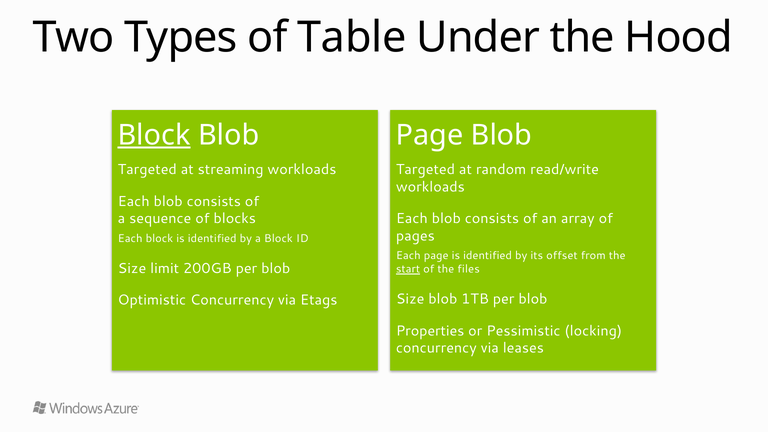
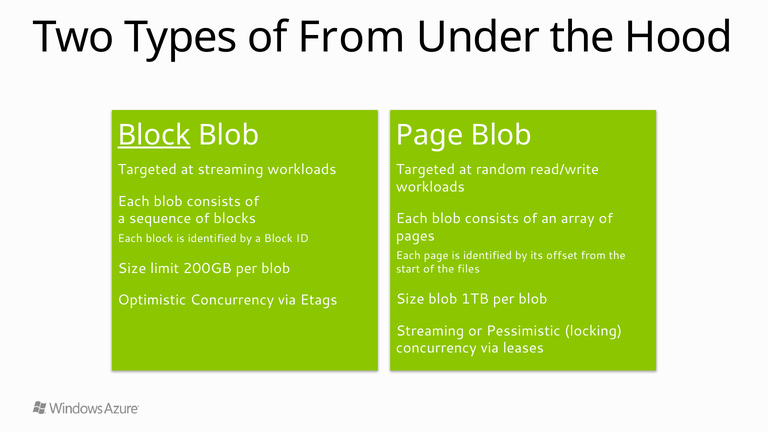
of Table: Table -> From
start underline: present -> none
Properties at (430, 331): Properties -> Streaming
